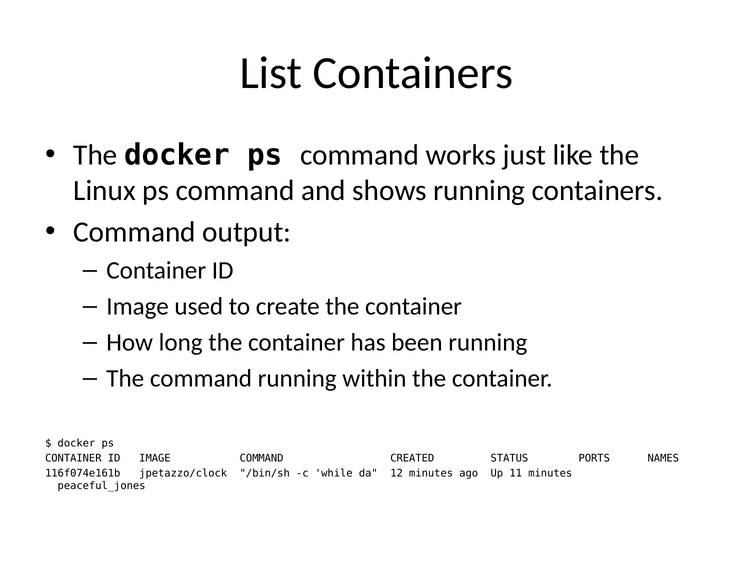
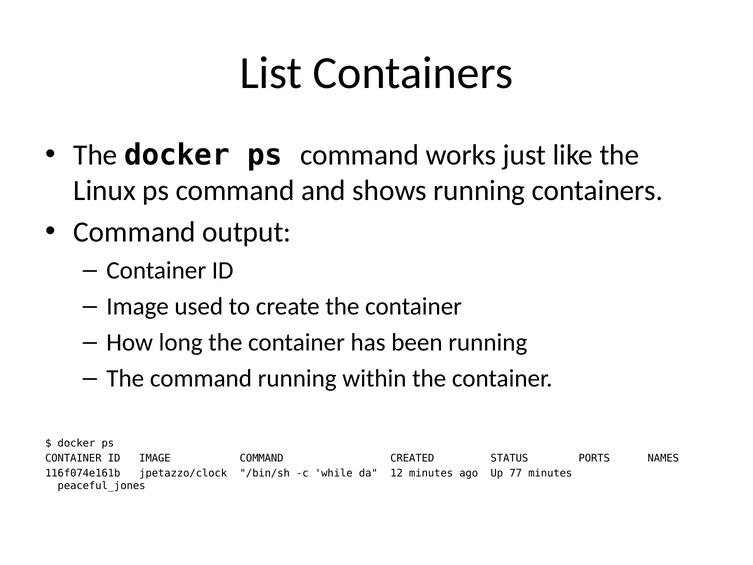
11: 11 -> 77
